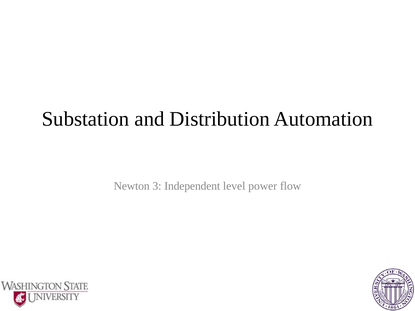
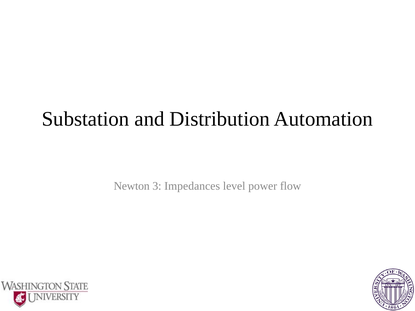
Independent: Independent -> Impedances
